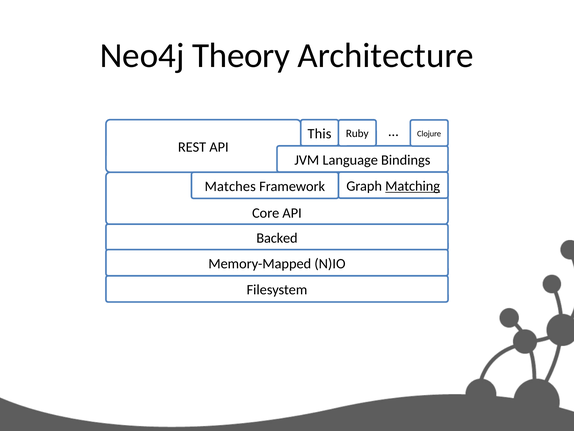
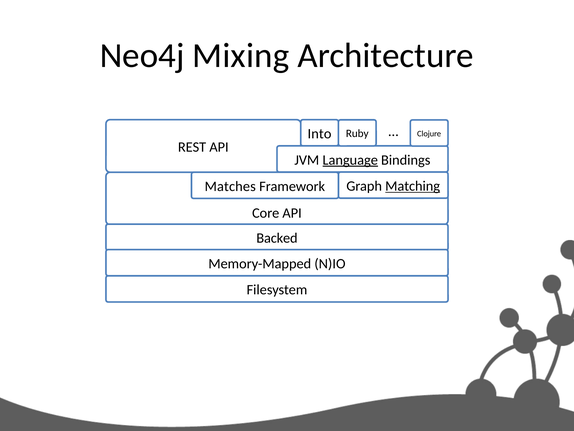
Theory: Theory -> Mixing
This: This -> Into
Language underline: none -> present
